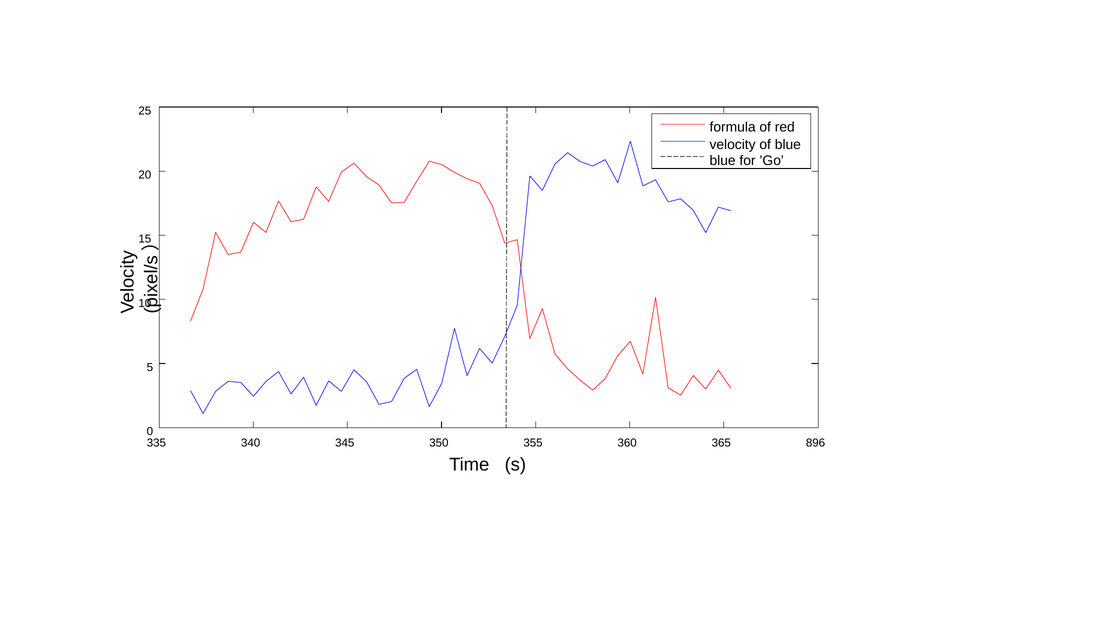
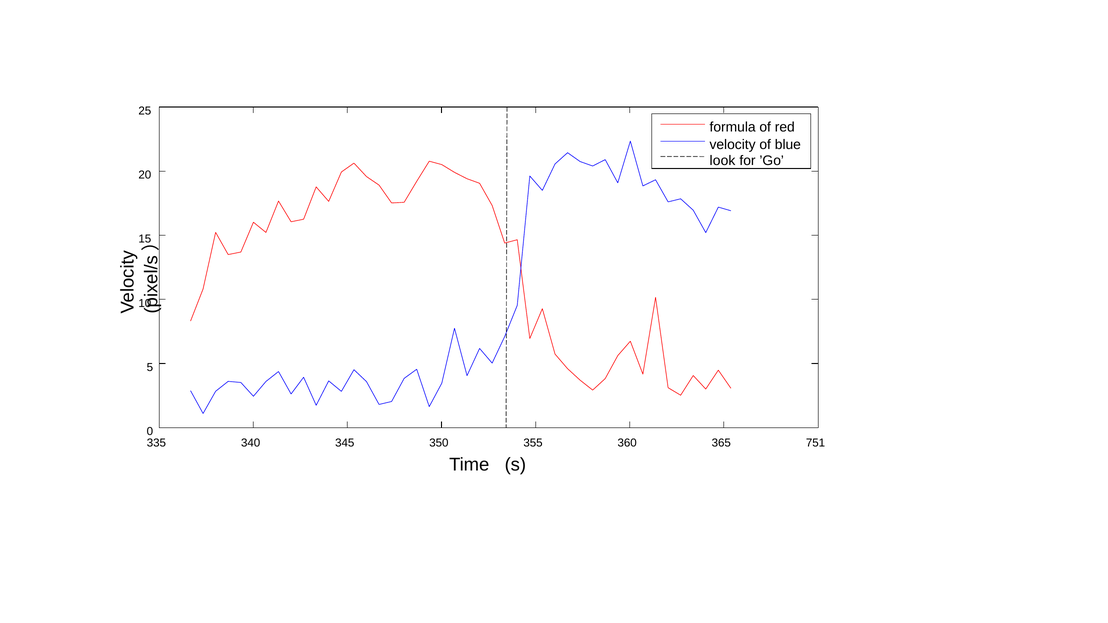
blue at (723, 161): blue -> look
896: 896 -> 751
